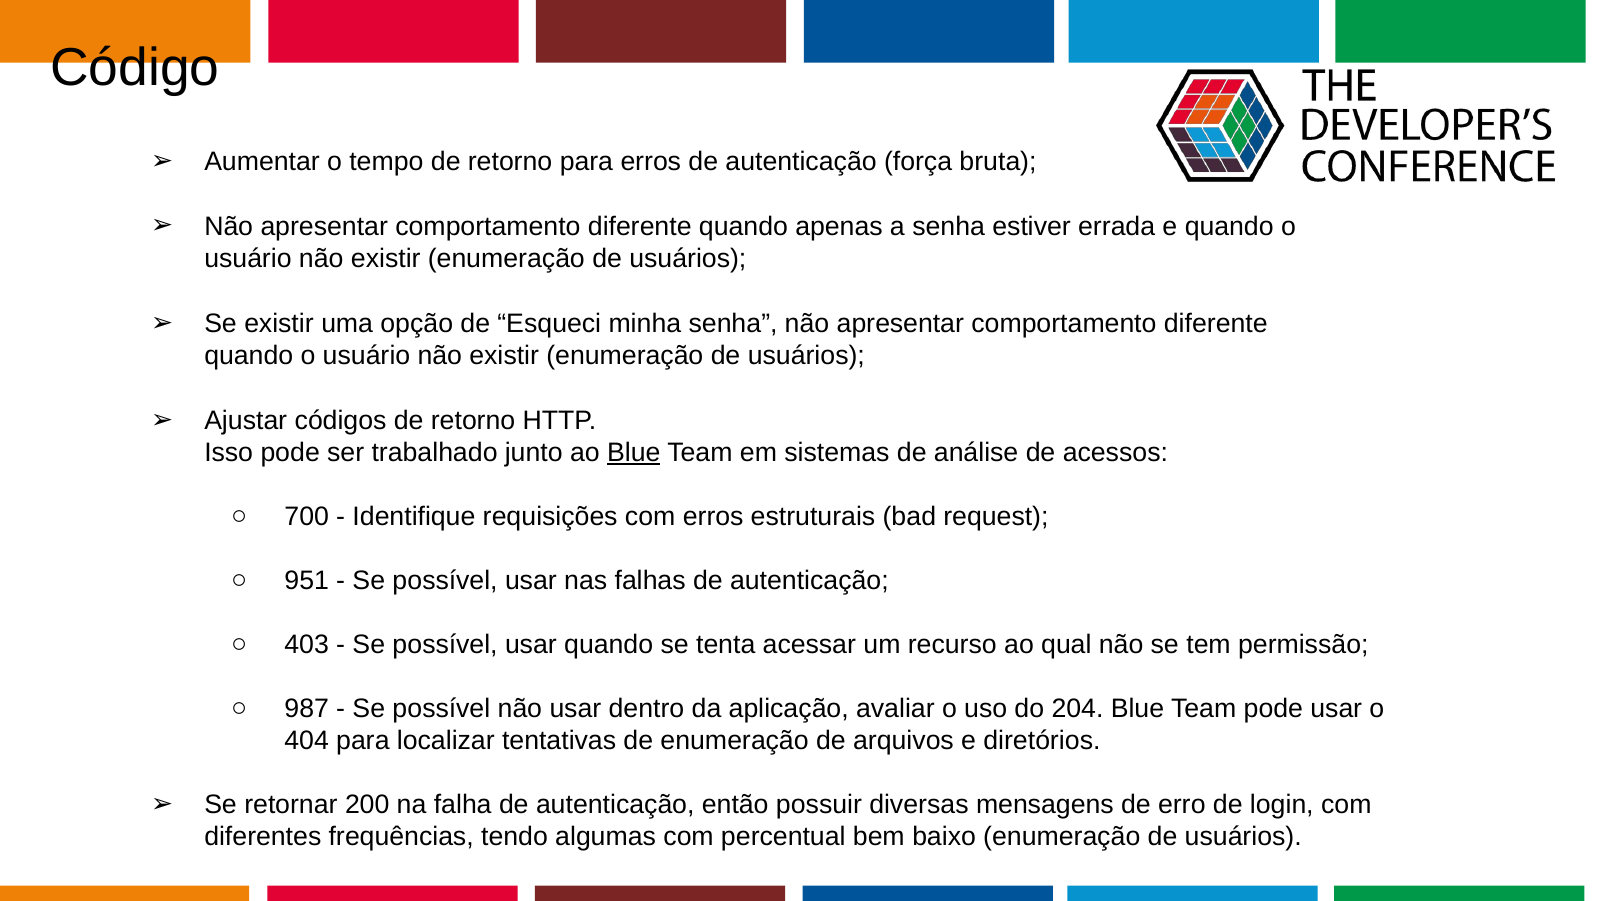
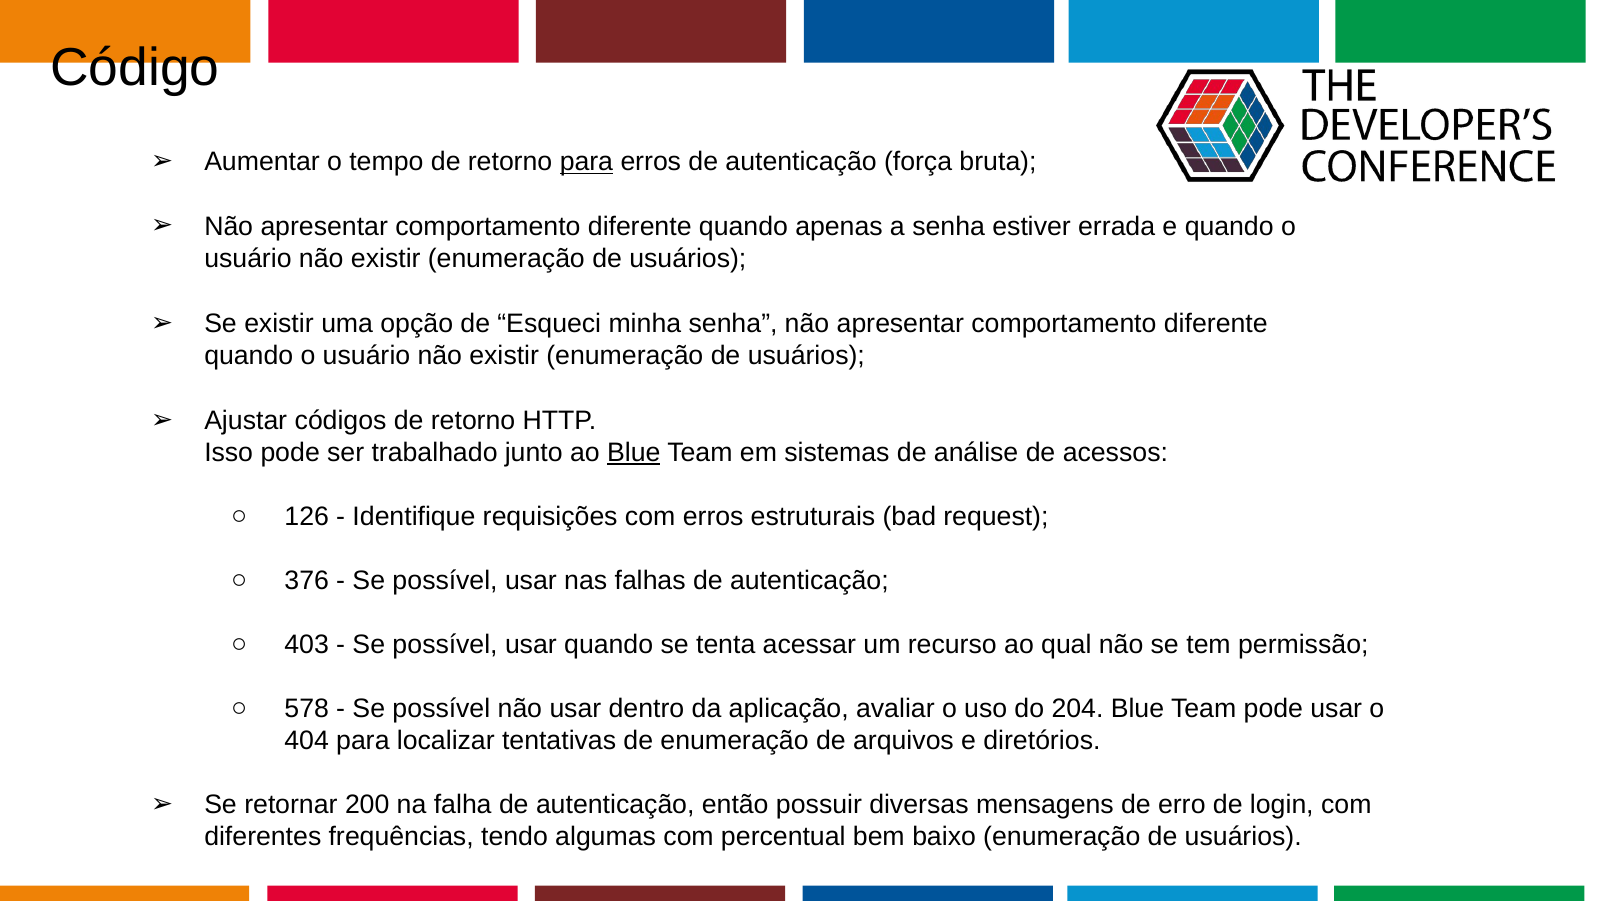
para at (586, 162) underline: none -> present
700: 700 -> 126
951: 951 -> 376
987: 987 -> 578
